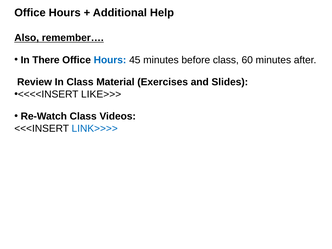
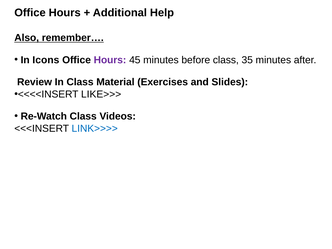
There: There -> Icons
Hours at (110, 60) colour: blue -> purple
60: 60 -> 35
